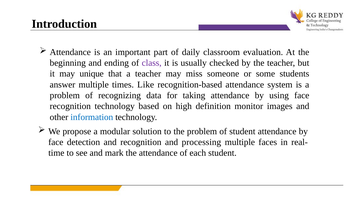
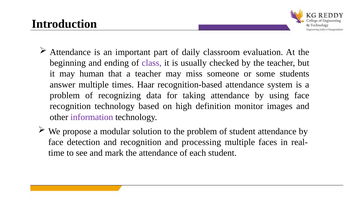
unique: unique -> human
Like: Like -> Haar
information colour: blue -> purple
